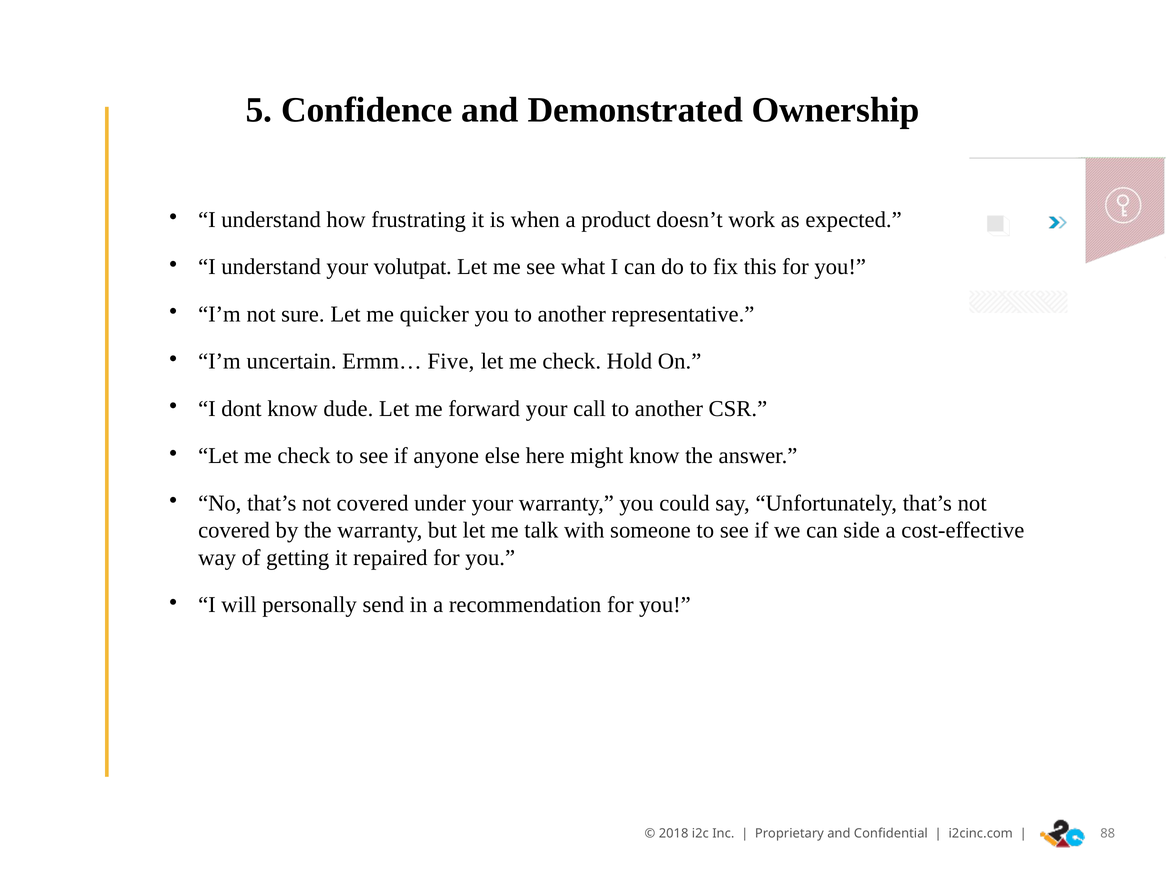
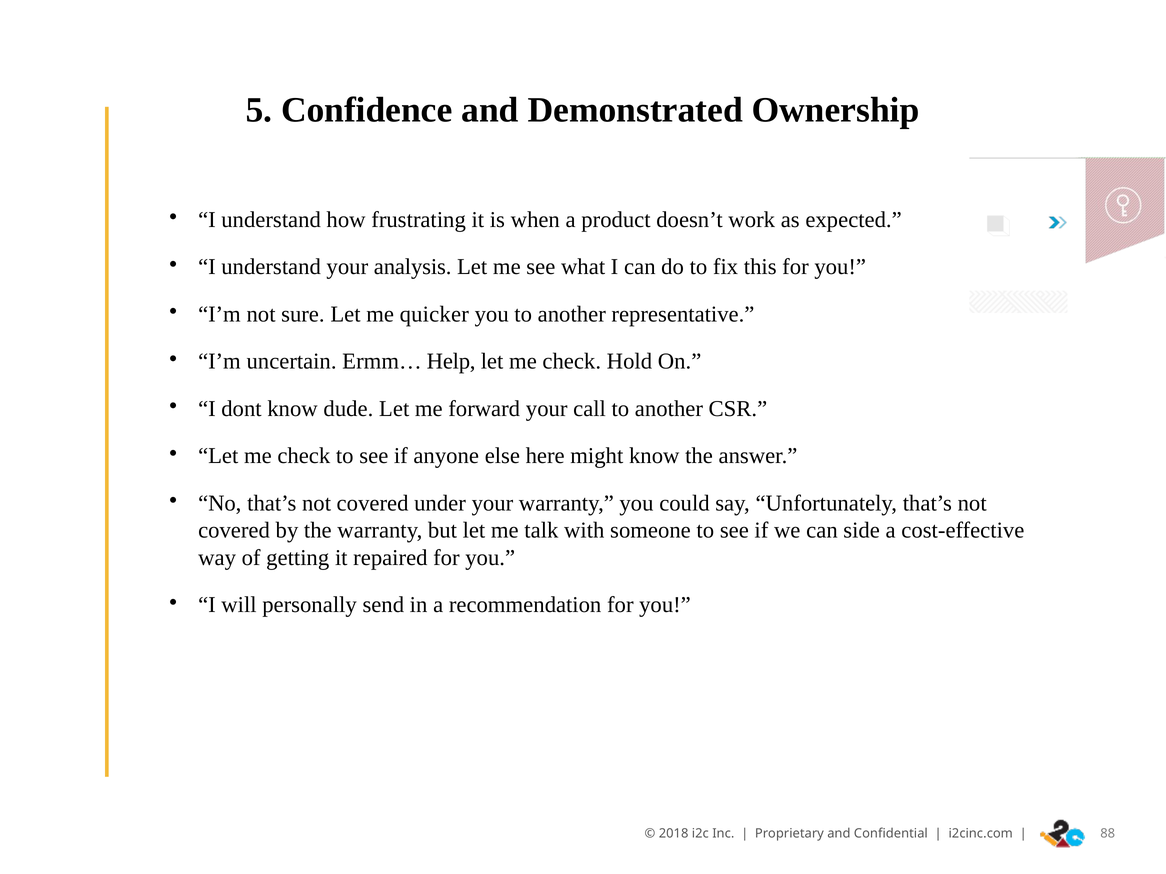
volutpat: volutpat -> analysis
Five: Five -> Help
